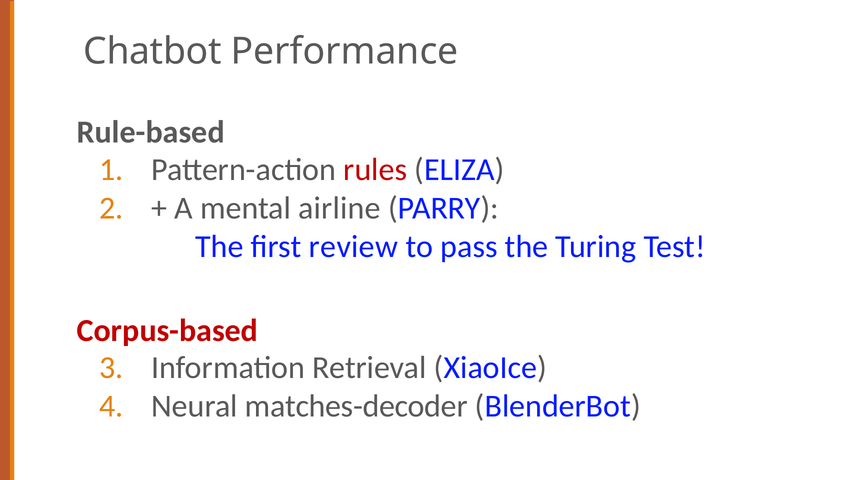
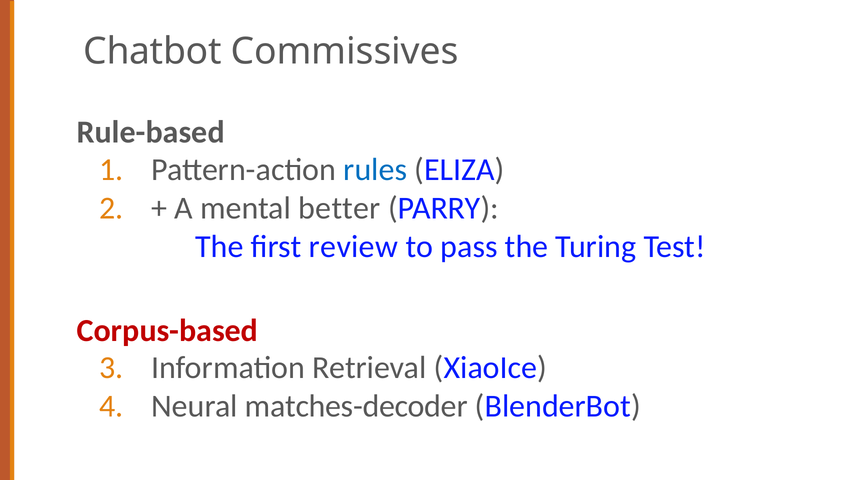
Performance: Performance -> Commissives
rules colour: red -> blue
airline: airline -> better
